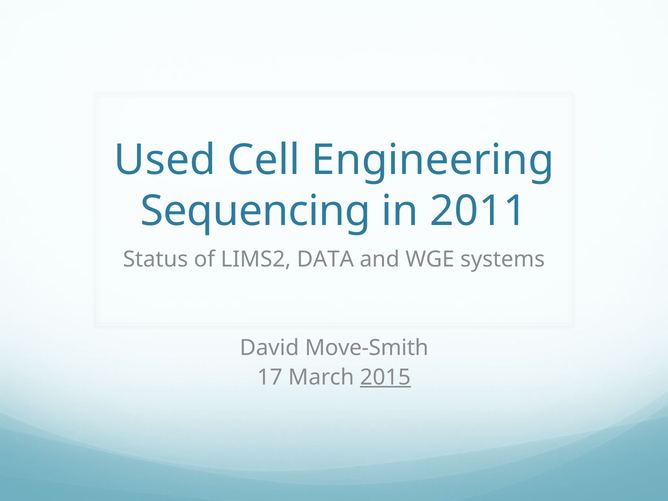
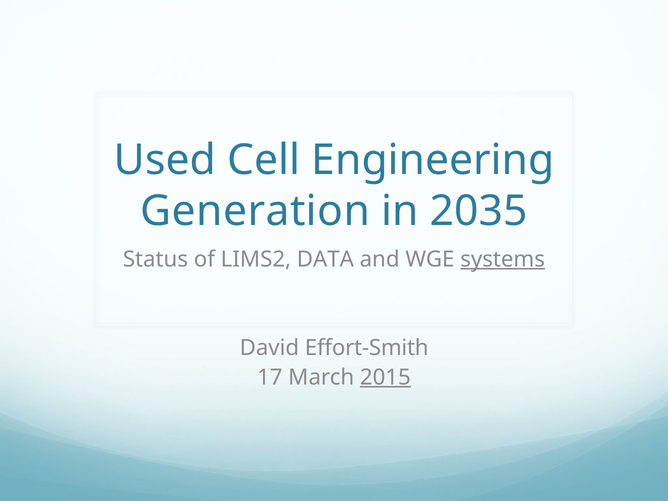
Sequencing: Sequencing -> Generation
2011: 2011 -> 2035
systems underline: none -> present
Move-Smith: Move-Smith -> Effort-Smith
